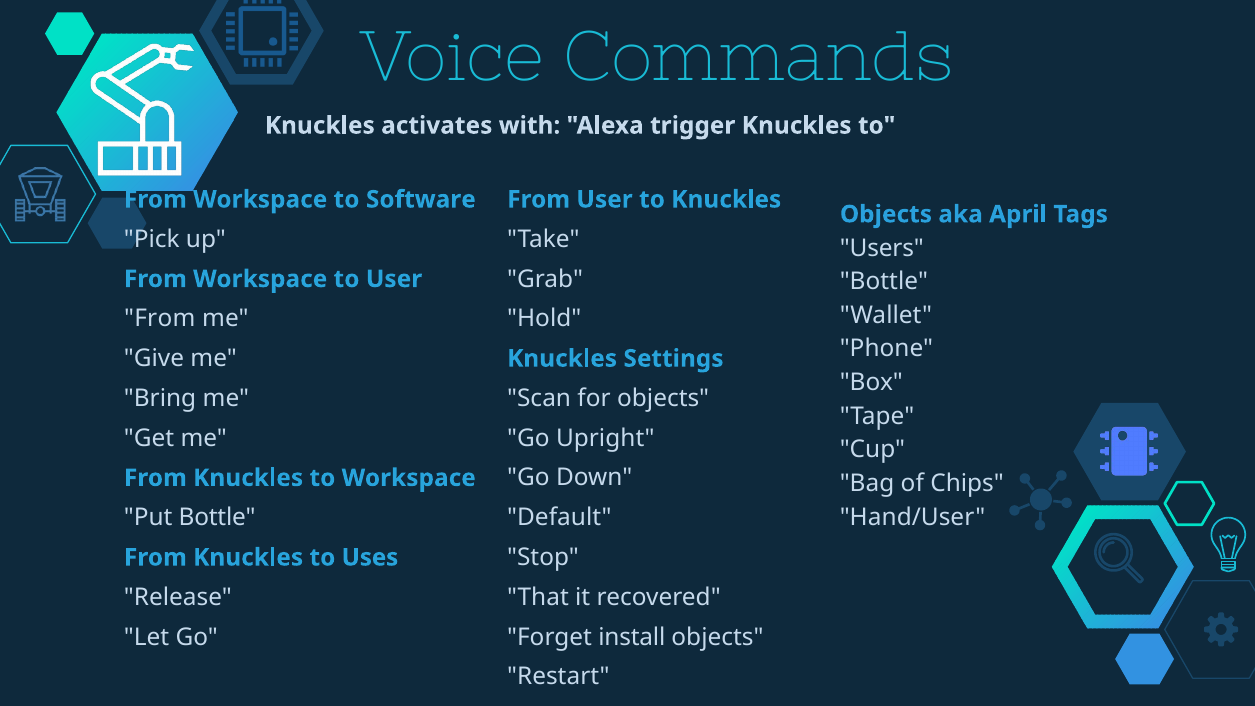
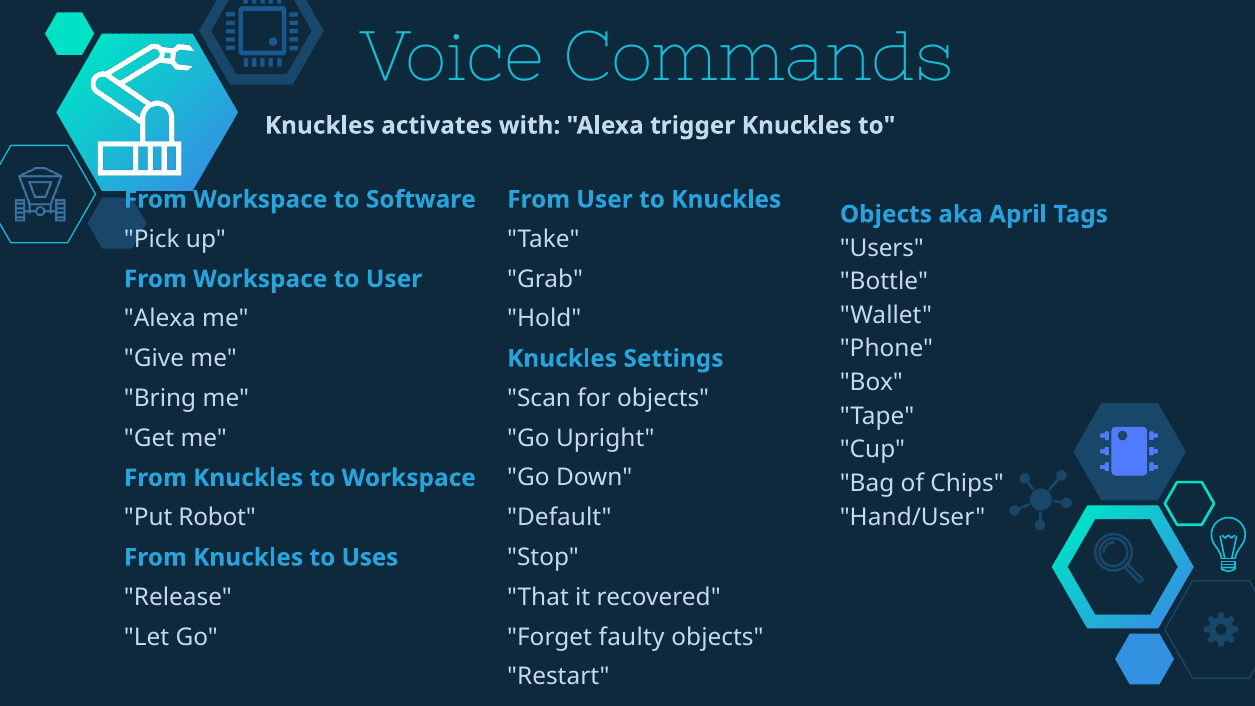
From at (160, 319): From -> Alexa
Put Bottle: Bottle -> Robot
install: install -> faulty
